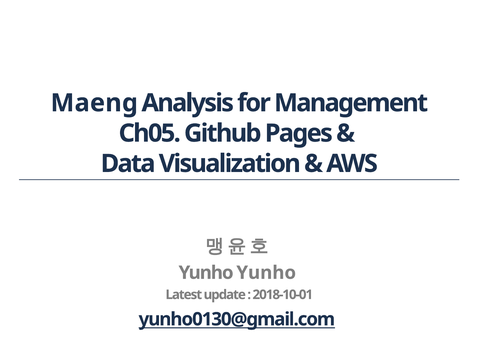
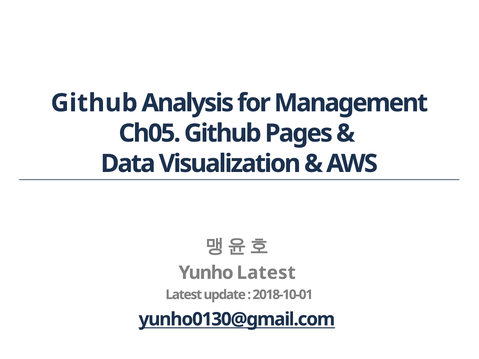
Maeng at (94, 103): Maeng -> Github
Yunho Yunho: Yunho -> Latest
